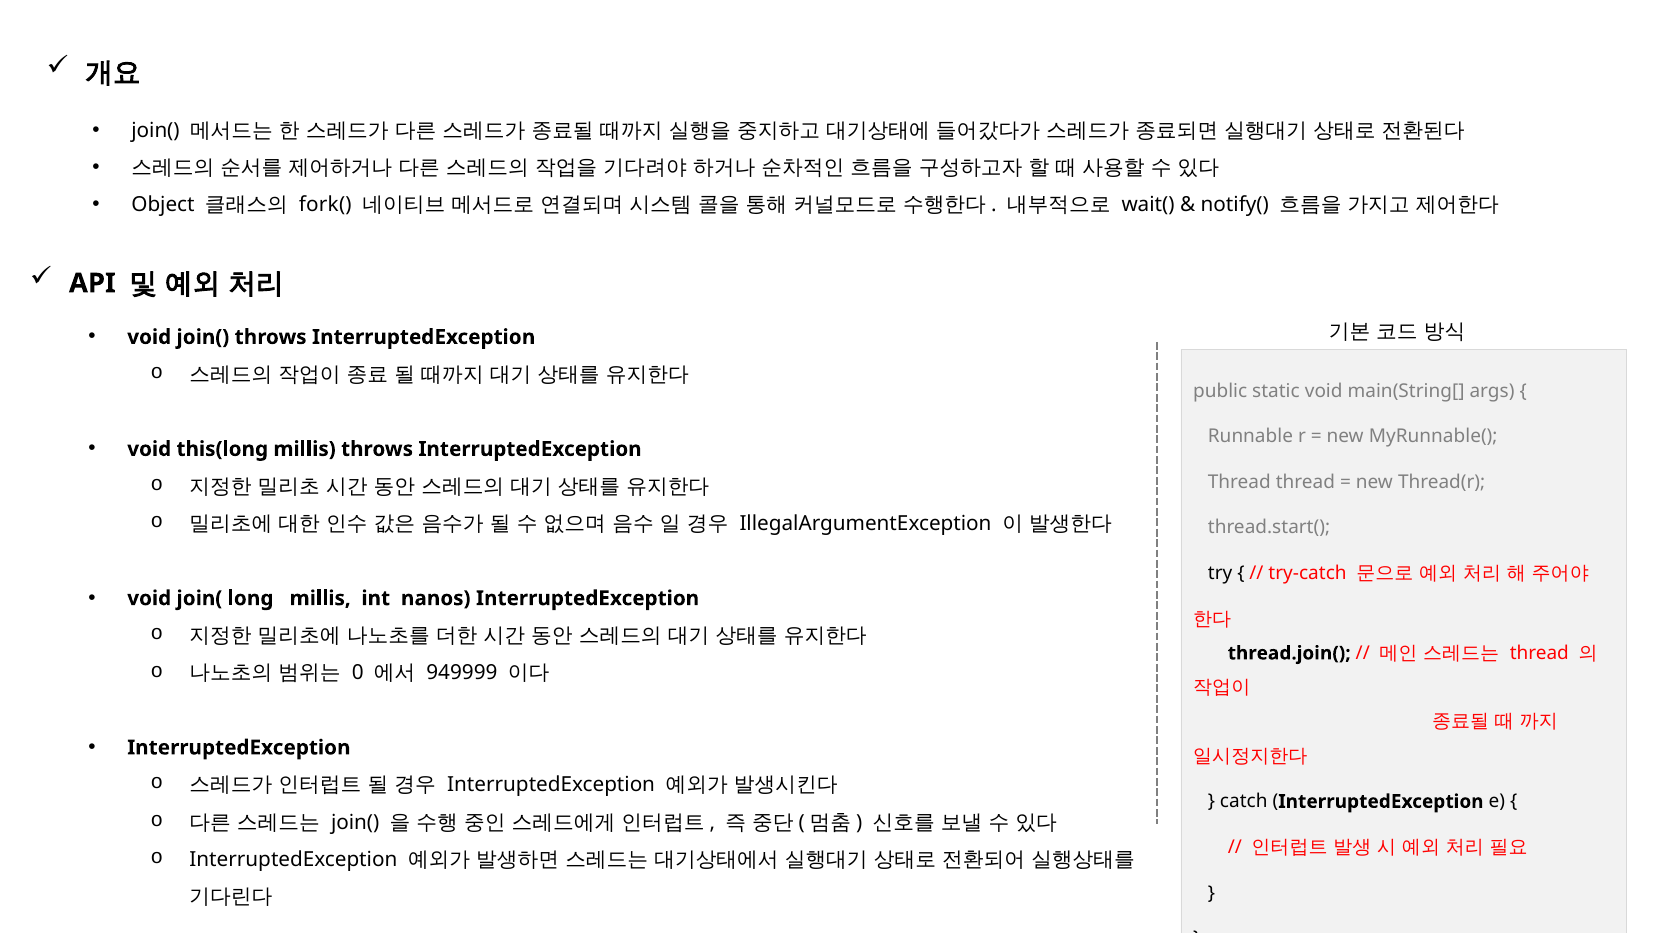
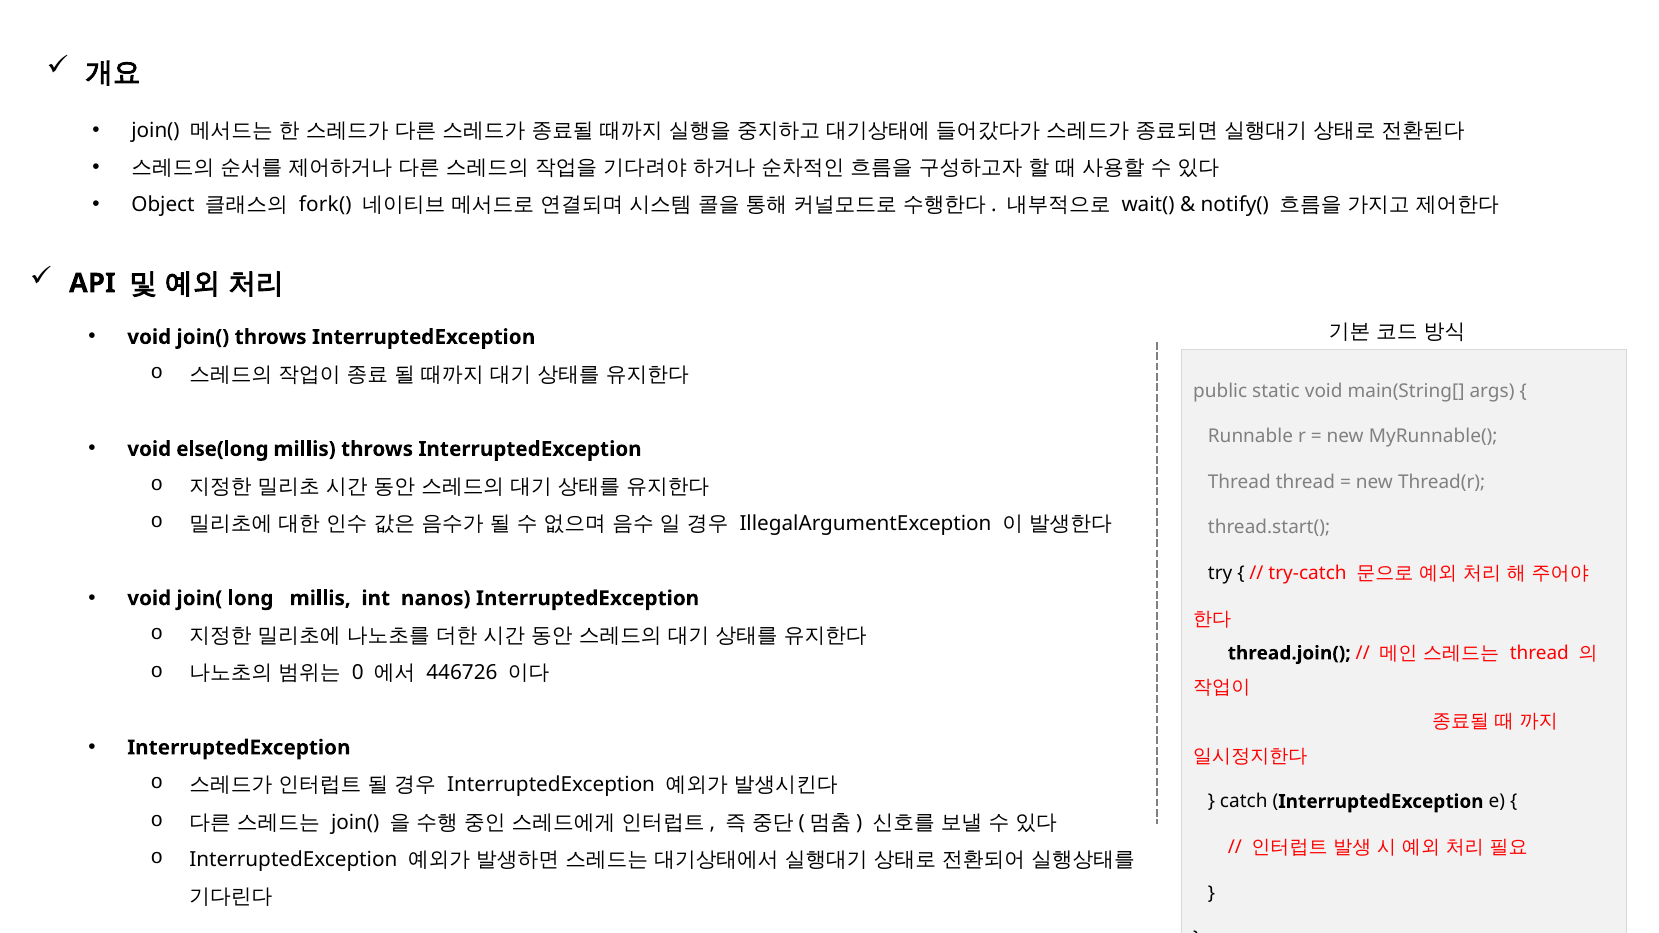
this(long: this(long -> else(long
949999: 949999 -> 446726
